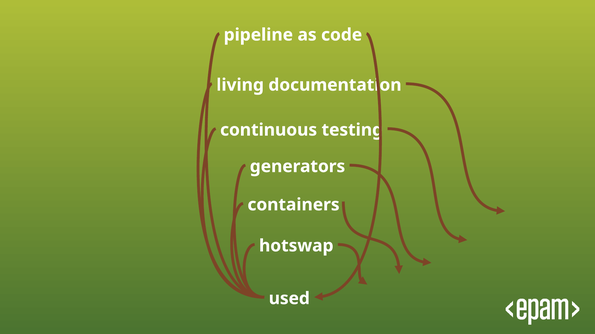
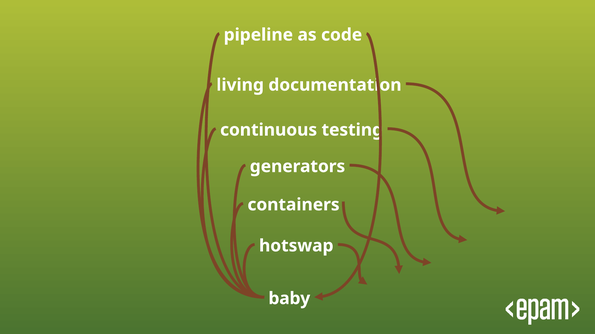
used: used -> baby
